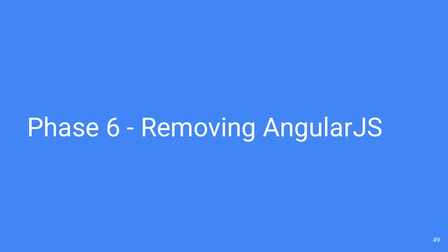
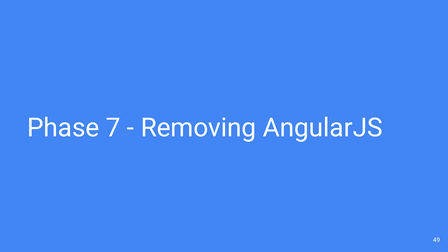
6: 6 -> 7
